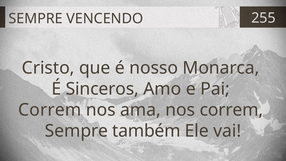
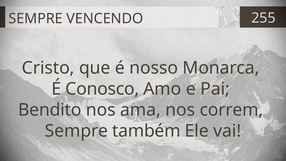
Sinceros: Sinceros -> Conosco
Correm at (50, 110): Correm -> Bendito
